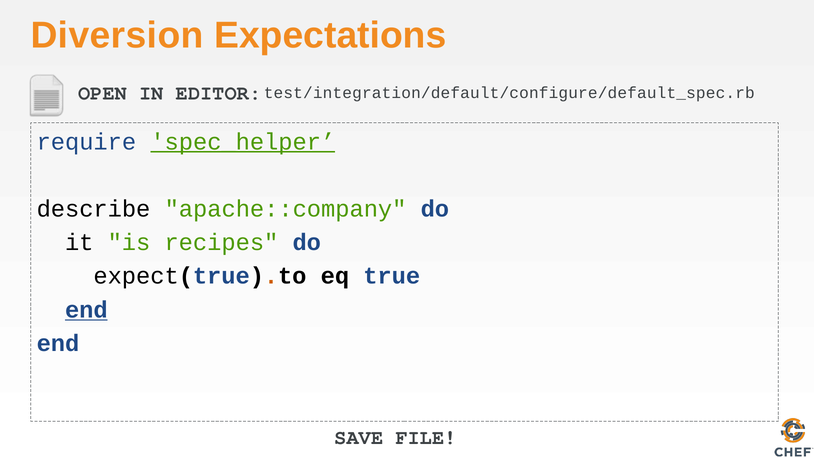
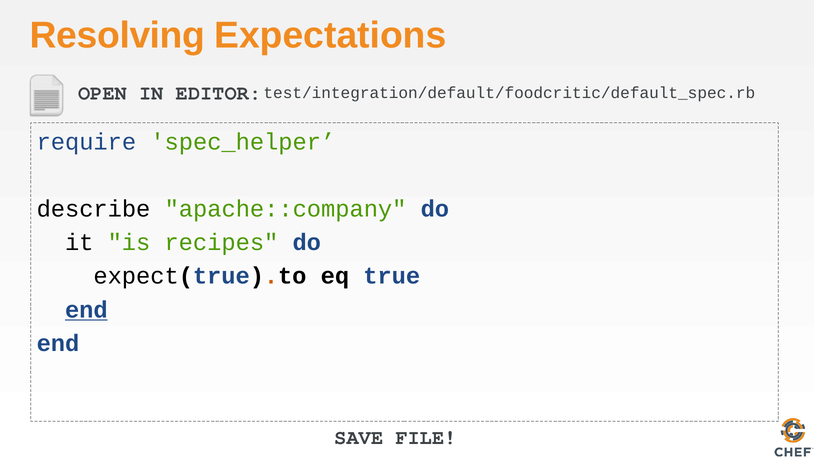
Diversion: Diversion -> Resolving
test/integration/default/configure/default_spec.rb: test/integration/default/configure/default_spec.rb -> test/integration/default/foodcritic/default_spec.rb
spec_helper underline: present -> none
